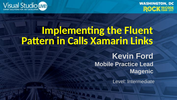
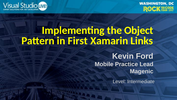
Fluent: Fluent -> Object
Calls: Calls -> First
